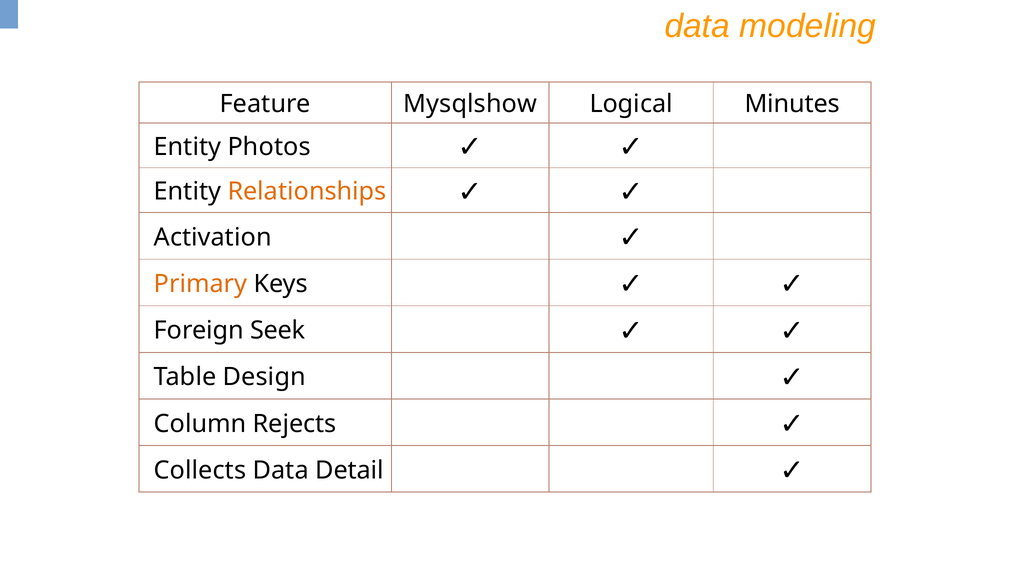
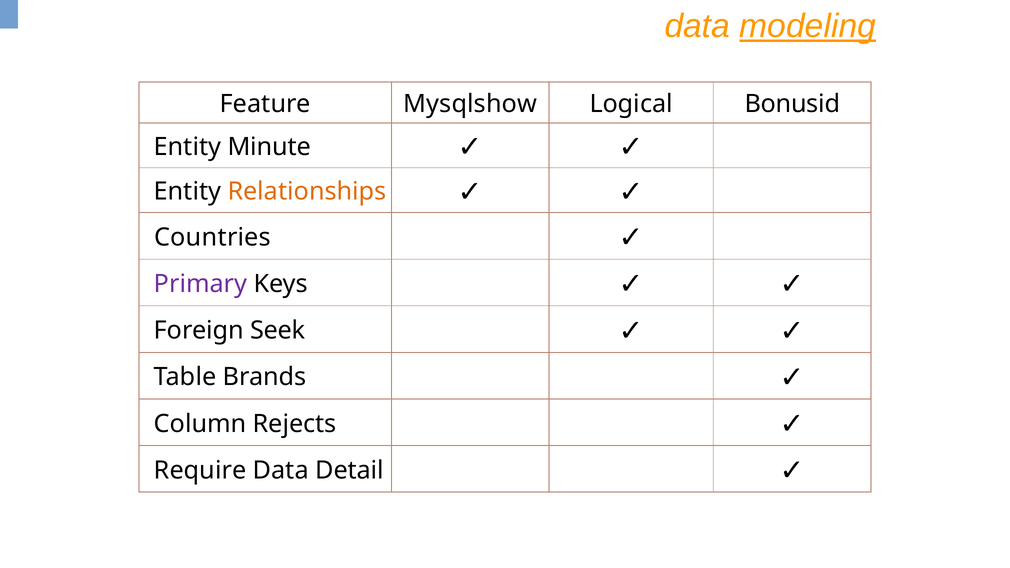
modeling underline: none -> present
Minutes: Minutes -> Bonusid
Photos: Photos -> Minute
Activation: Activation -> Countries
Primary colour: orange -> purple
Design: Design -> Brands
Collects: Collects -> Require
